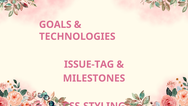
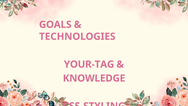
ISSUE-TAG: ISSUE-TAG -> YOUR-TAG
MILESTONES: MILESTONES -> KNOWLEDGE
